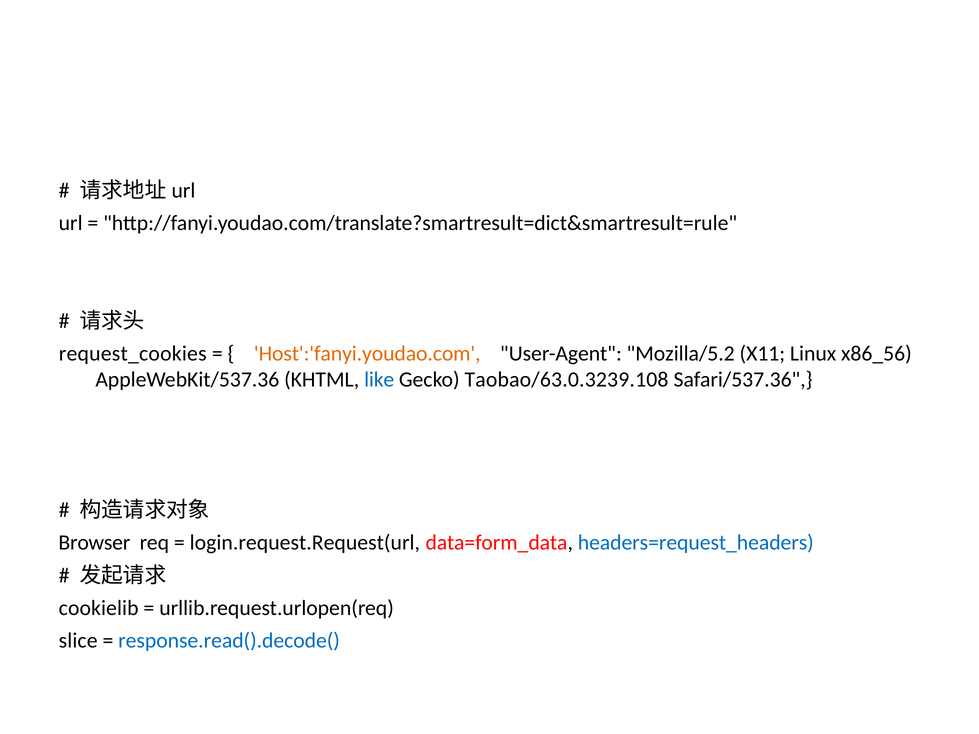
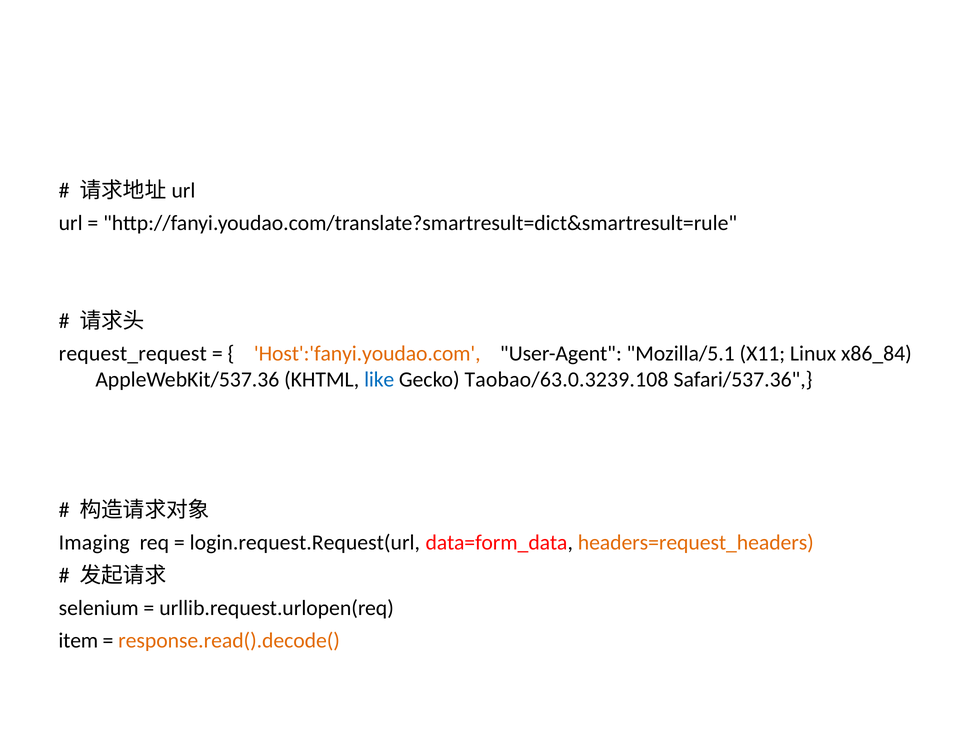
request_cookies: request_cookies -> request_request
Mozilla/5.2: Mozilla/5.2 -> Mozilla/5.1
x86_56: x86_56 -> x86_84
Browser: Browser -> Imaging
headers=request_headers colour: blue -> orange
cookielib: cookielib -> selenium
slice: slice -> item
response.read().decode( colour: blue -> orange
